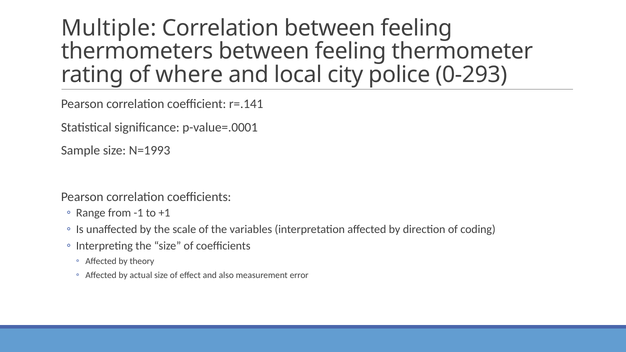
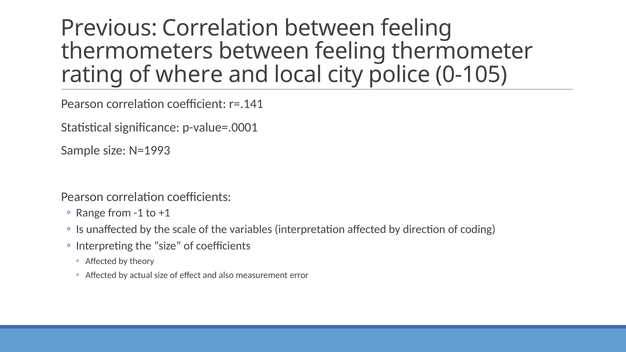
Multiple: Multiple -> Previous
0-293: 0-293 -> 0-105
